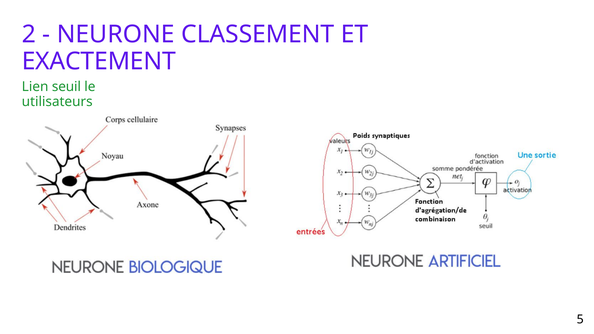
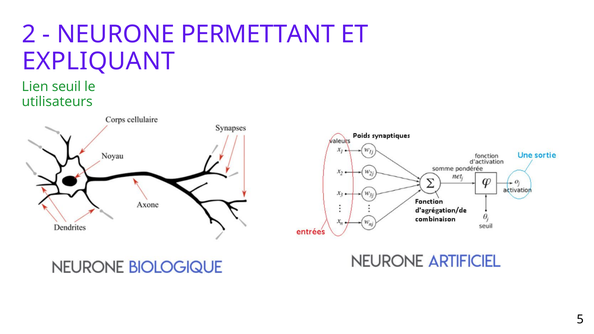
CLASSEMENT: CLASSEMENT -> PERMETTANT
EXACTEMENT: EXACTEMENT -> EXPLIQUANT
